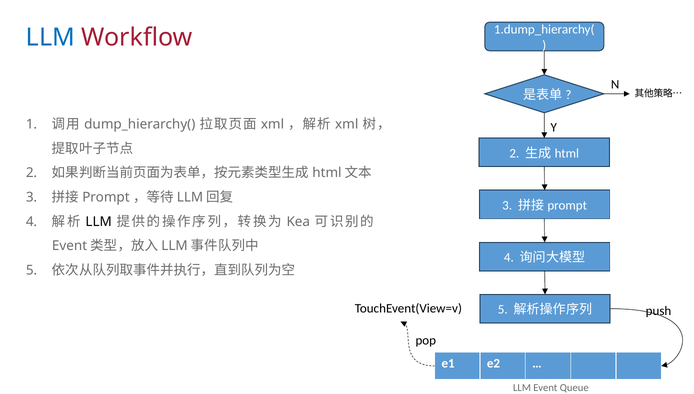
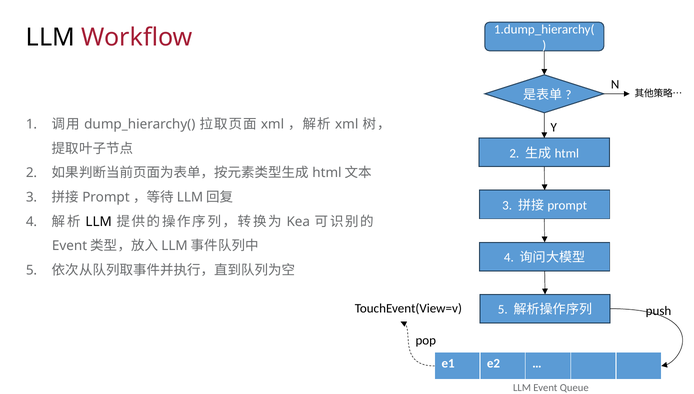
LLM at (50, 38) colour: blue -> black
